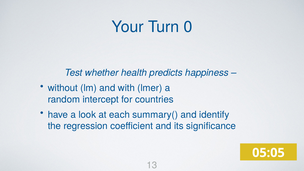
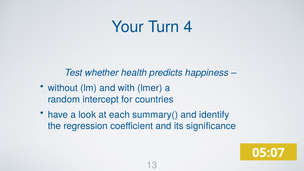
0: 0 -> 4
05:05: 05:05 -> 05:07
